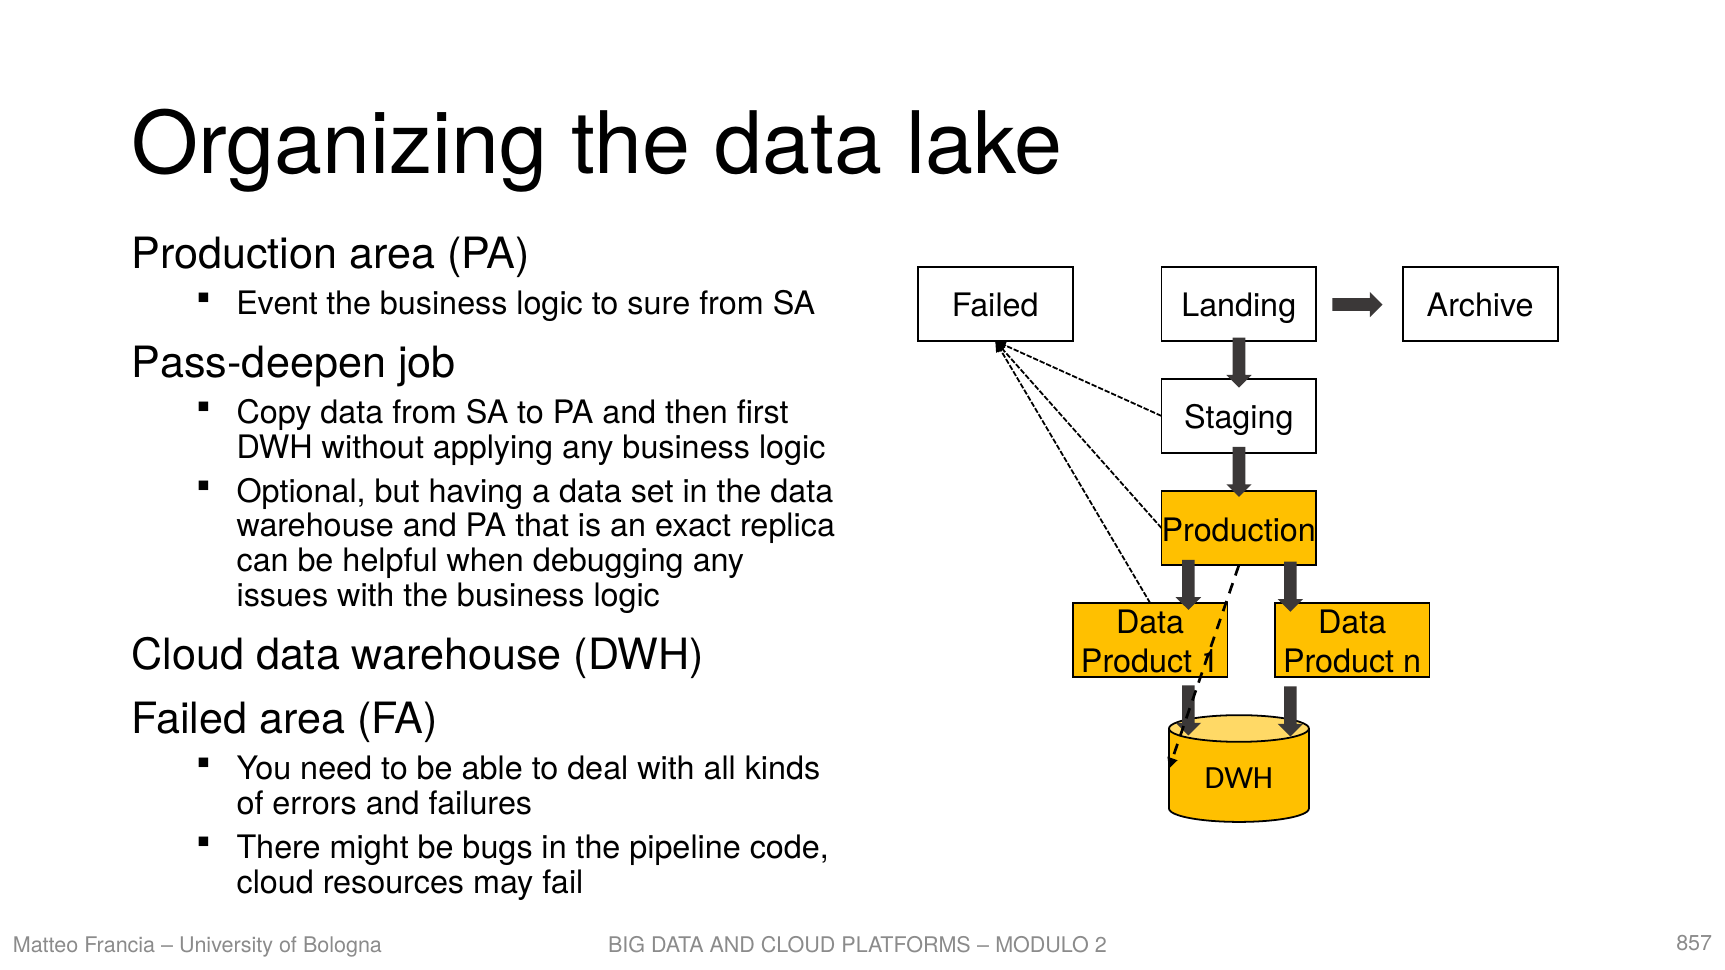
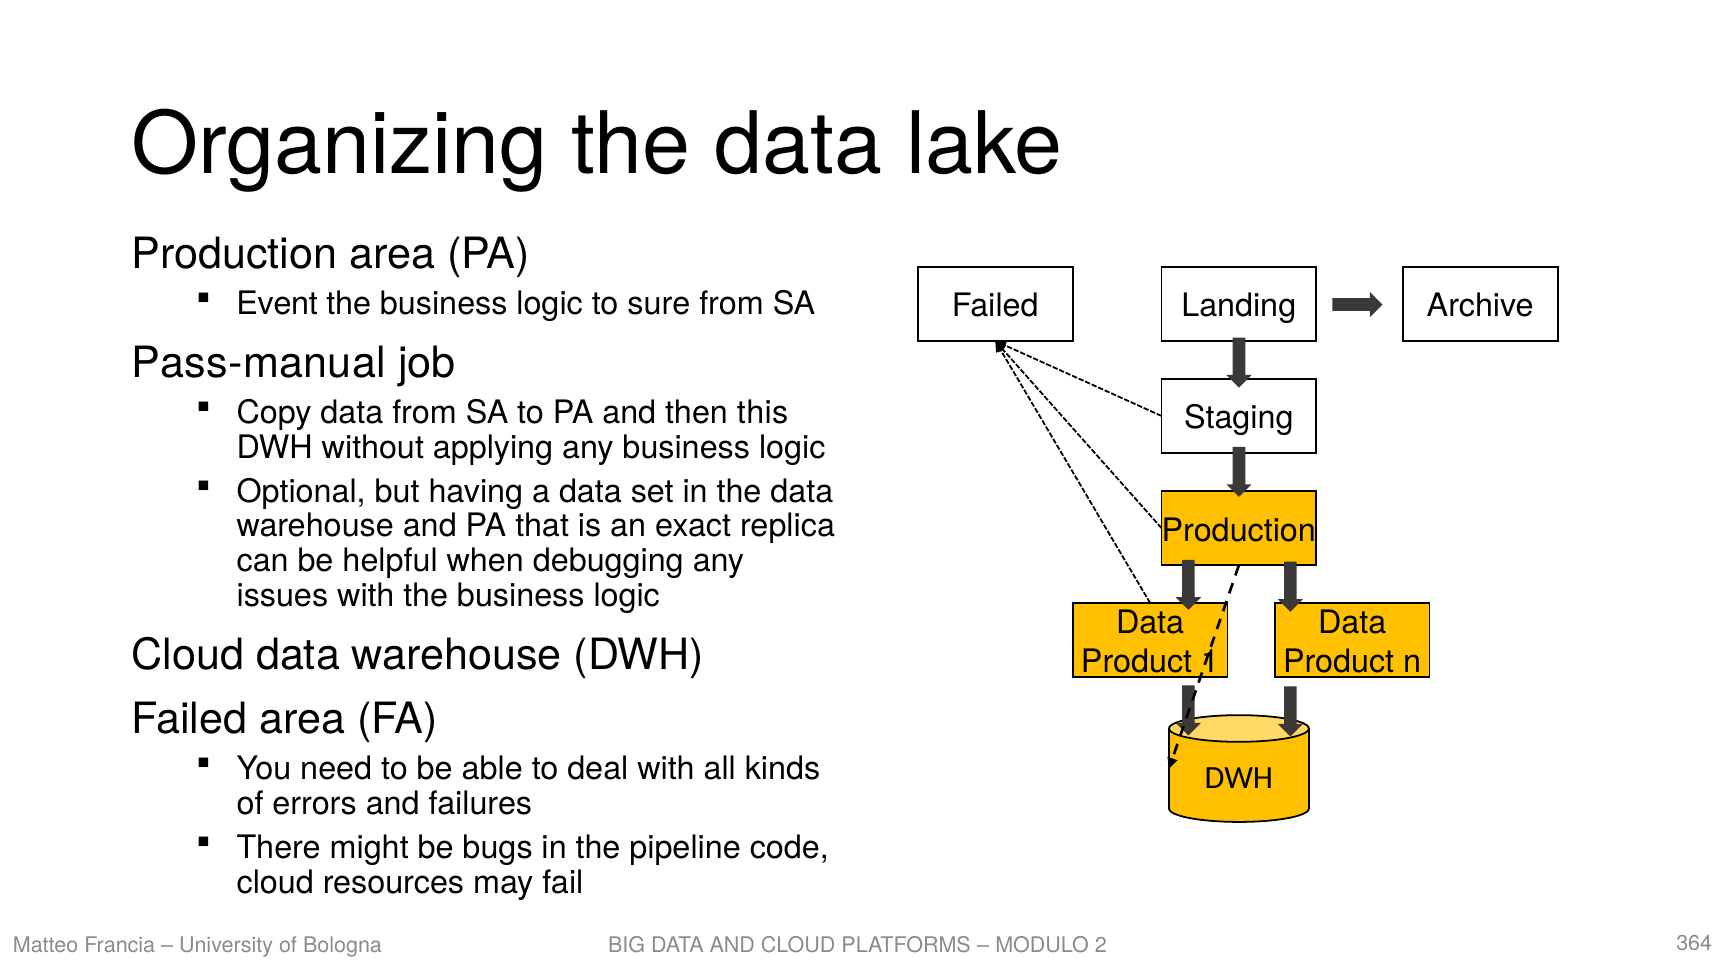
Pass-deepen: Pass-deepen -> Pass-manual
first: first -> this
857: 857 -> 364
